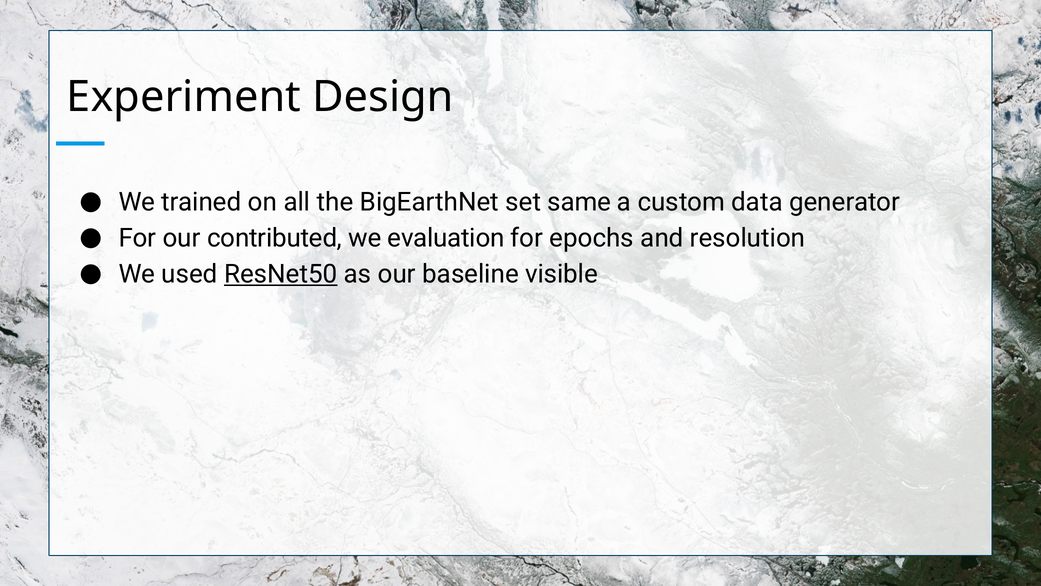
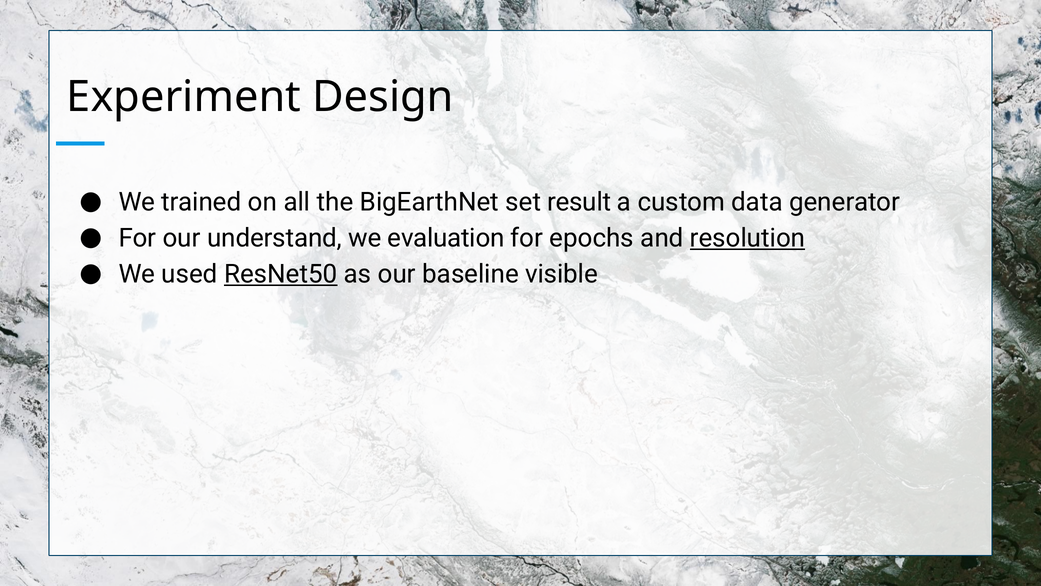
same: same -> result
contributed: contributed -> understand
resolution underline: none -> present
